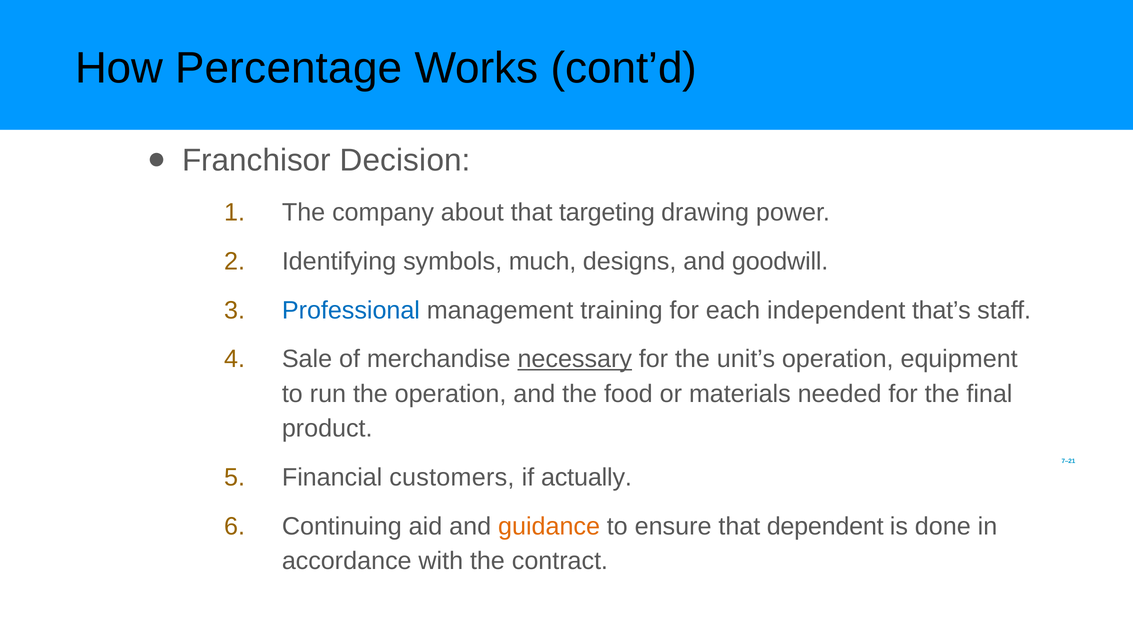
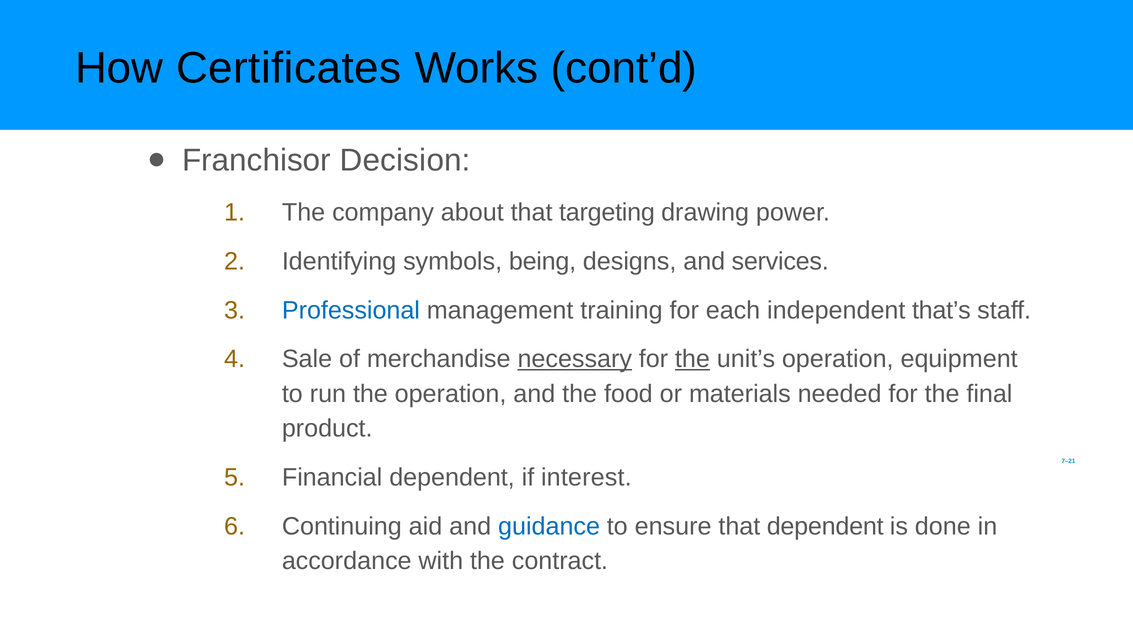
Percentage: Percentage -> Certificates
much: much -> being
goodwill: goodwill -> services
the at (692, 359) underline: none -> present
Financial customers: customers -> dependent
actually: actually -> interest
guidance colour: orange -> blue
